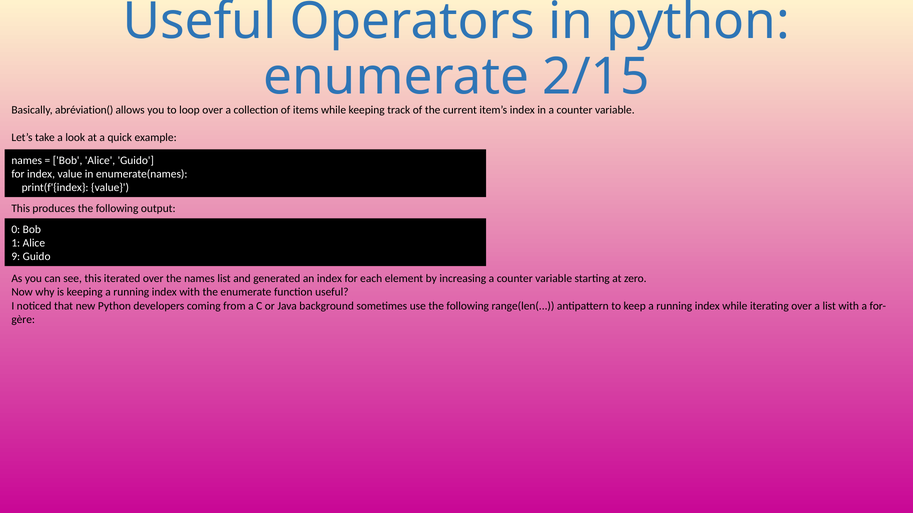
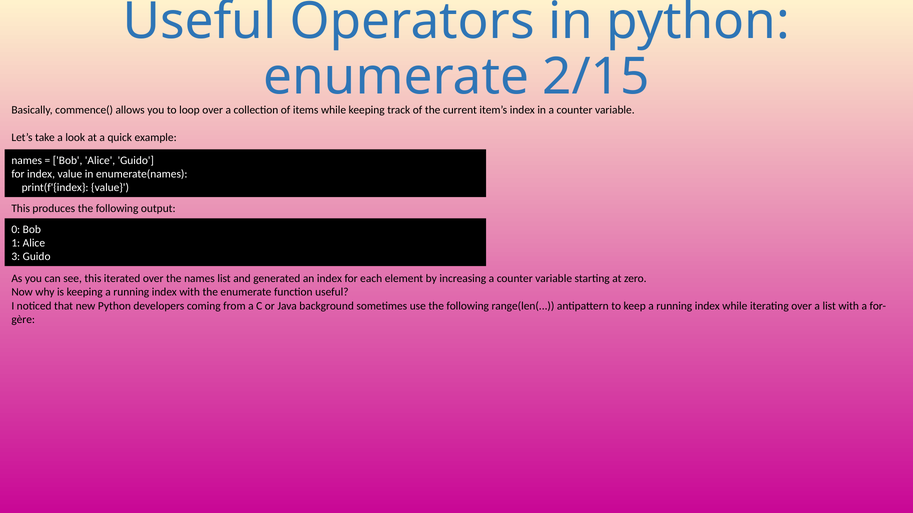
abréviation(: abréviation( -> commence(
9: 9 -> 3
